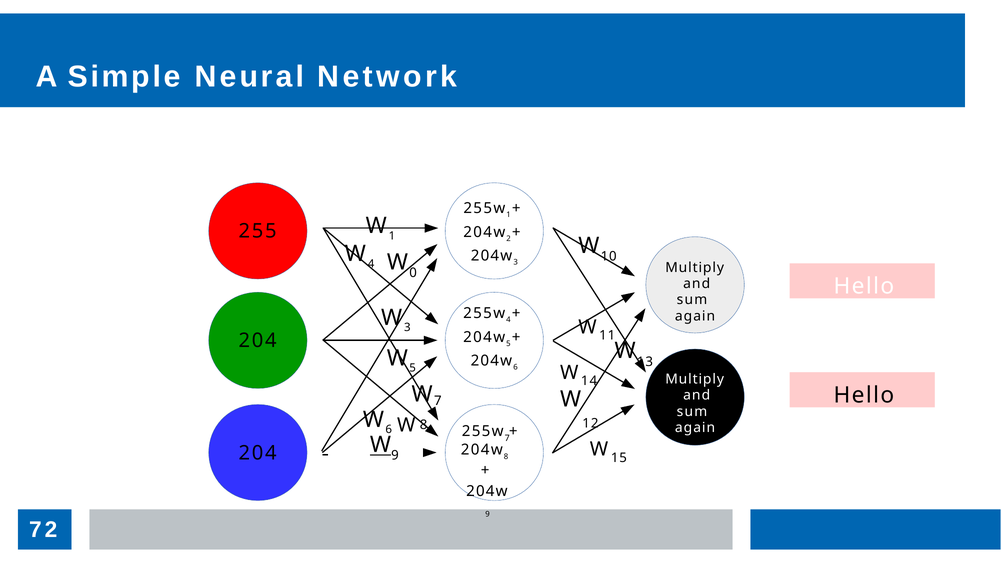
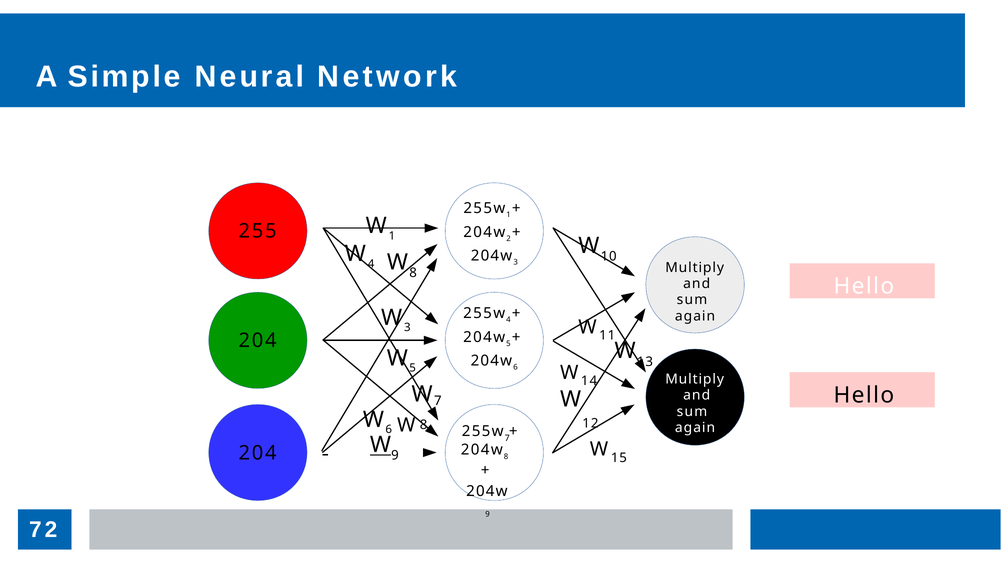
W 0: 0 -> 8
